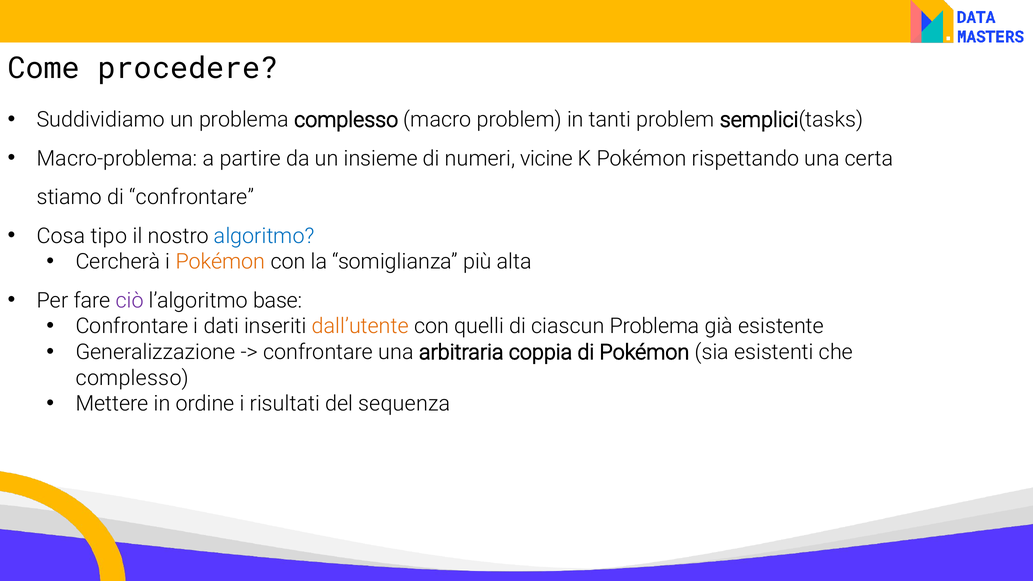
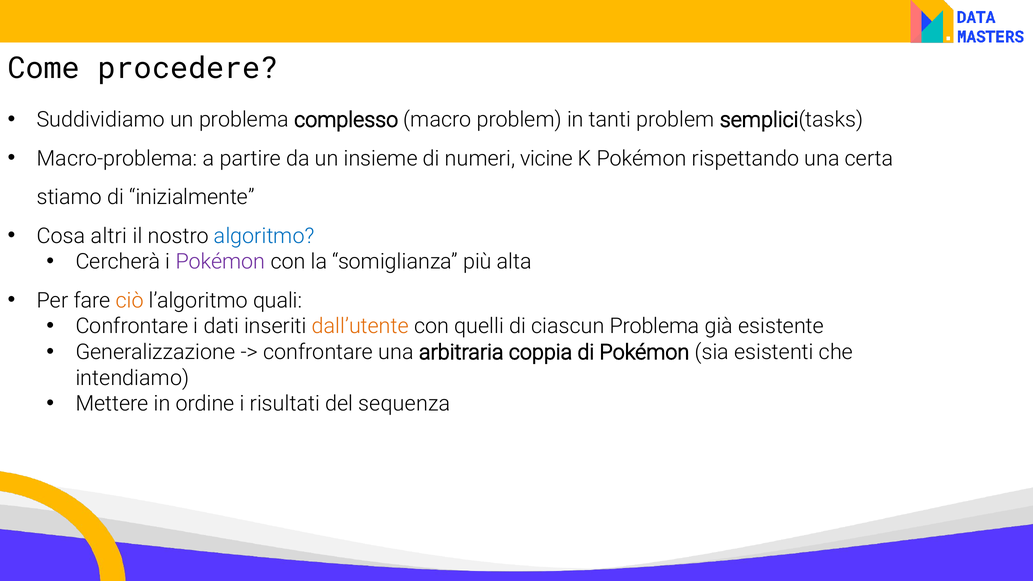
di confrontare: confrontare -> inizialmente
tipo: tipo -> altri
Pokémon at (220, 262) colour: orange -> purple
ciò colour: purple -> orange
base: base -> quali
complesso at (132, 378): complesso -> intendiamo
